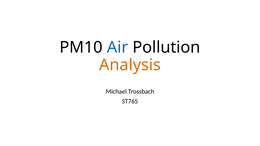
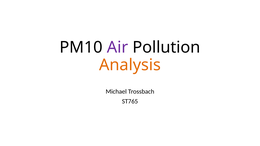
Air colour: blue -> purple
